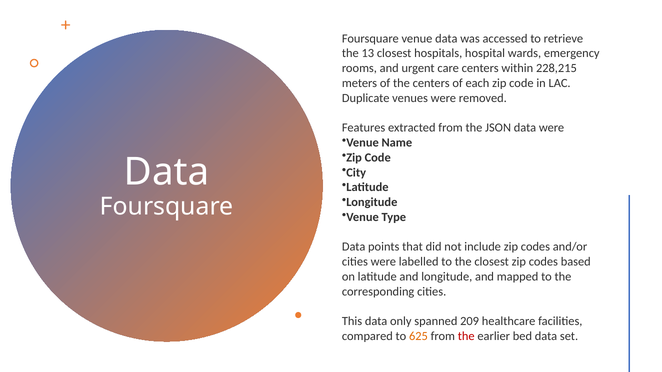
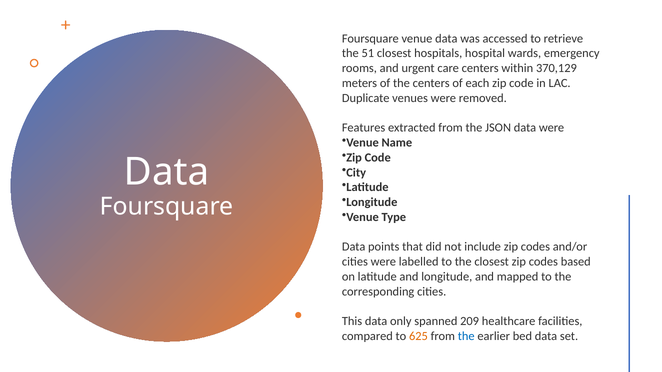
13: 13 -> 51
228,215: 228,215 -> 370,129
the at (466, 336) colour: red -> blue
